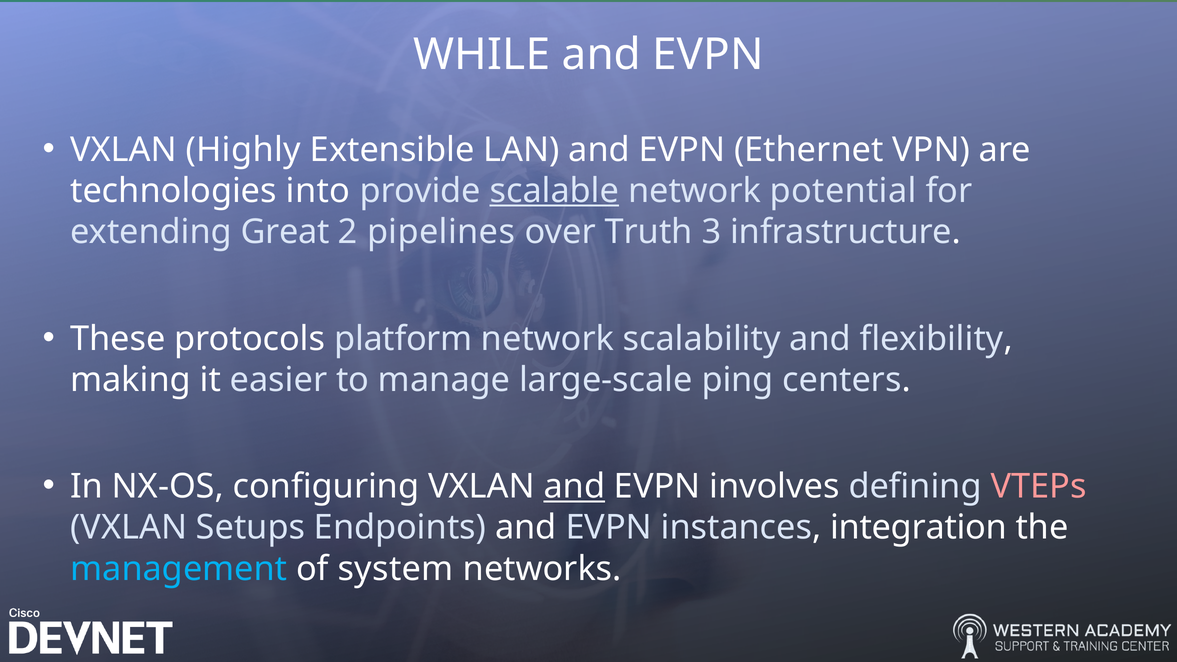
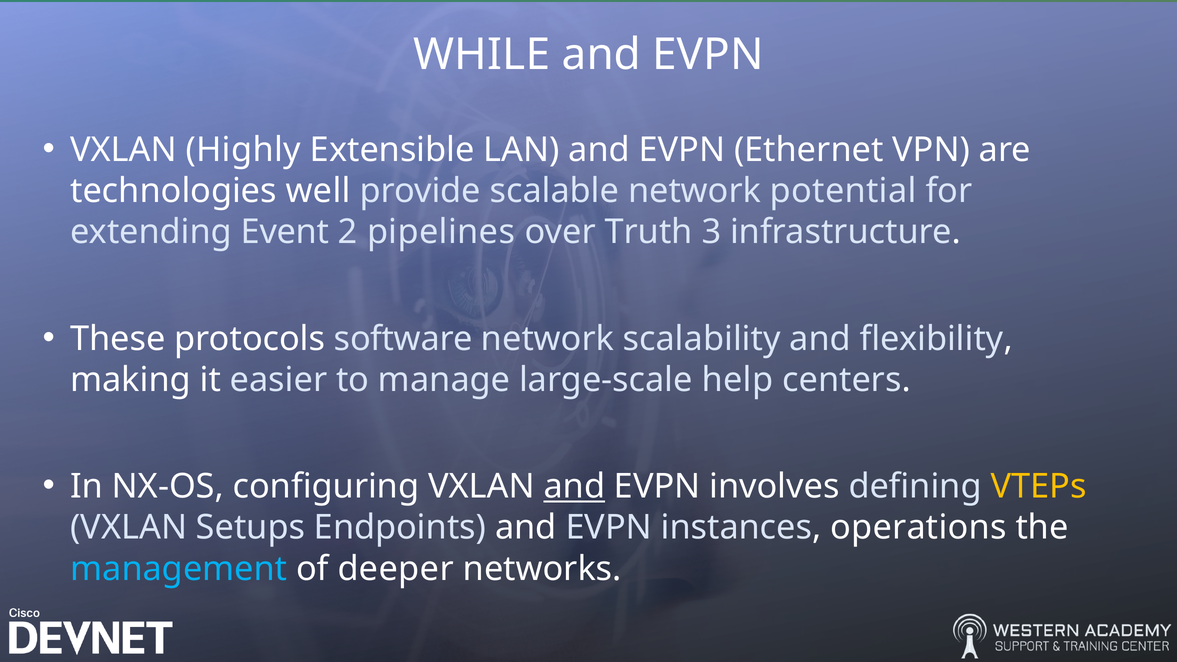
into: into -> well
scalable underline: present -> none
Great: Great -> Event
platform: platform -> software
ping: ping -> help
VTEPs colour: pink -> yellow
integration: integration -> operations
system: system -> deeper
